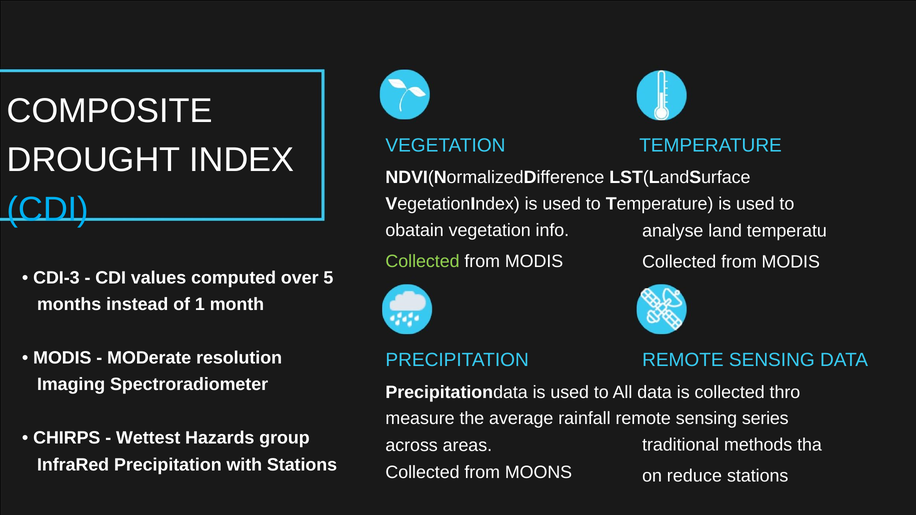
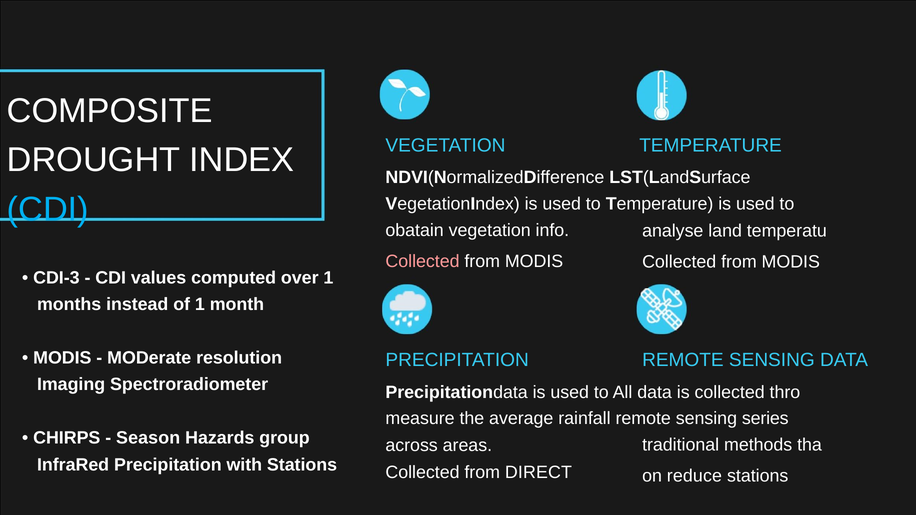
Collected at (423, 261) colour: light green -> pink
over 5: 5 -> 1
Wettest: Wettest -> Season
MOONS: MOONS -> DIRECT
